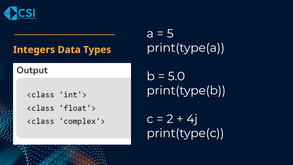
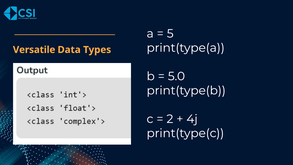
Integers: Integers -> Versatile
